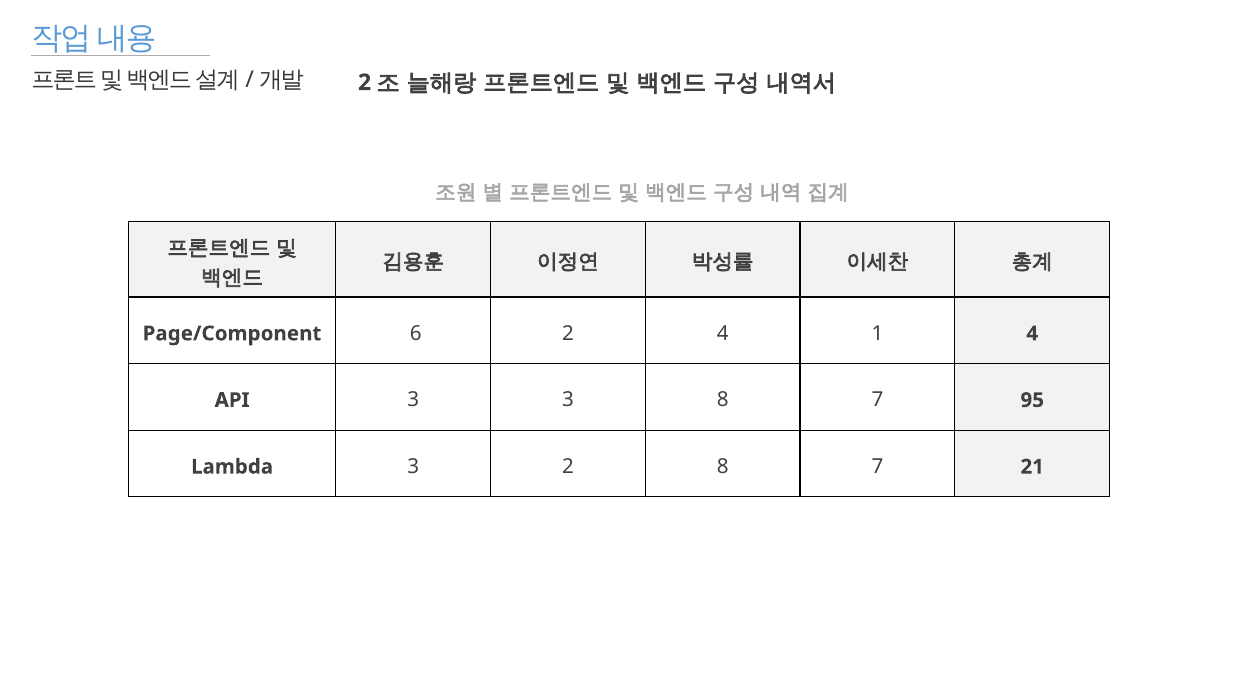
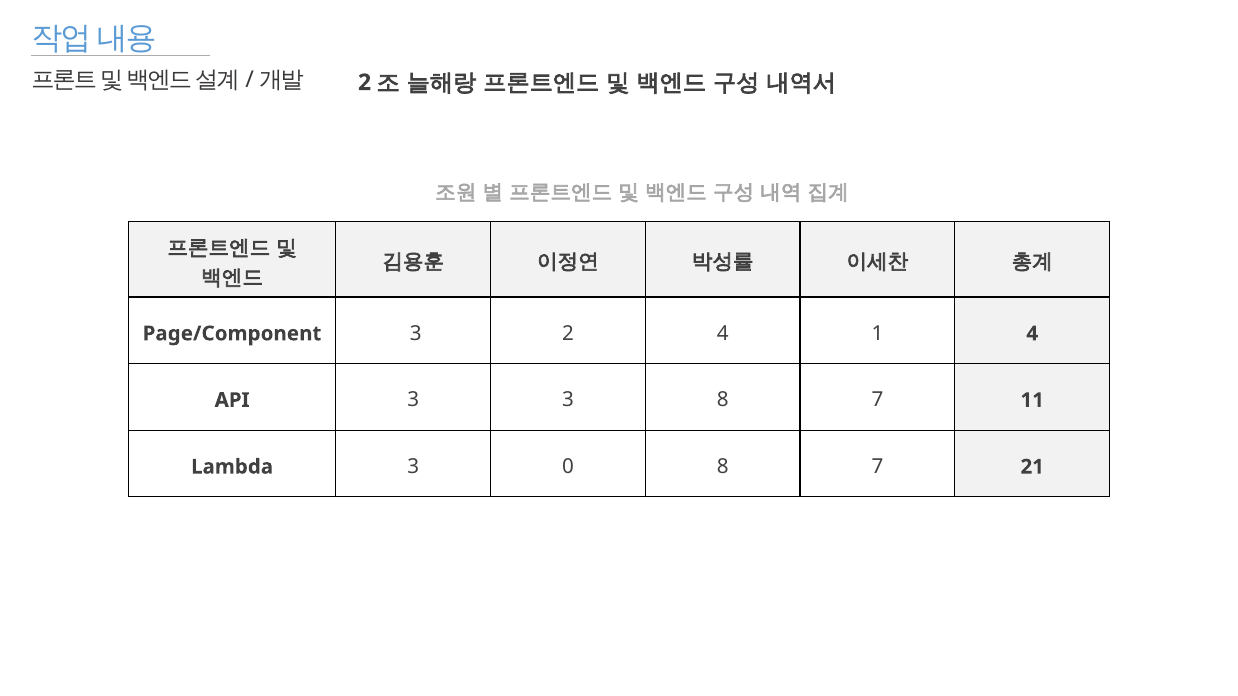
Page/Component 6: 6 -> 3
95: 95 -> 11
3 2: 2 -> 0
